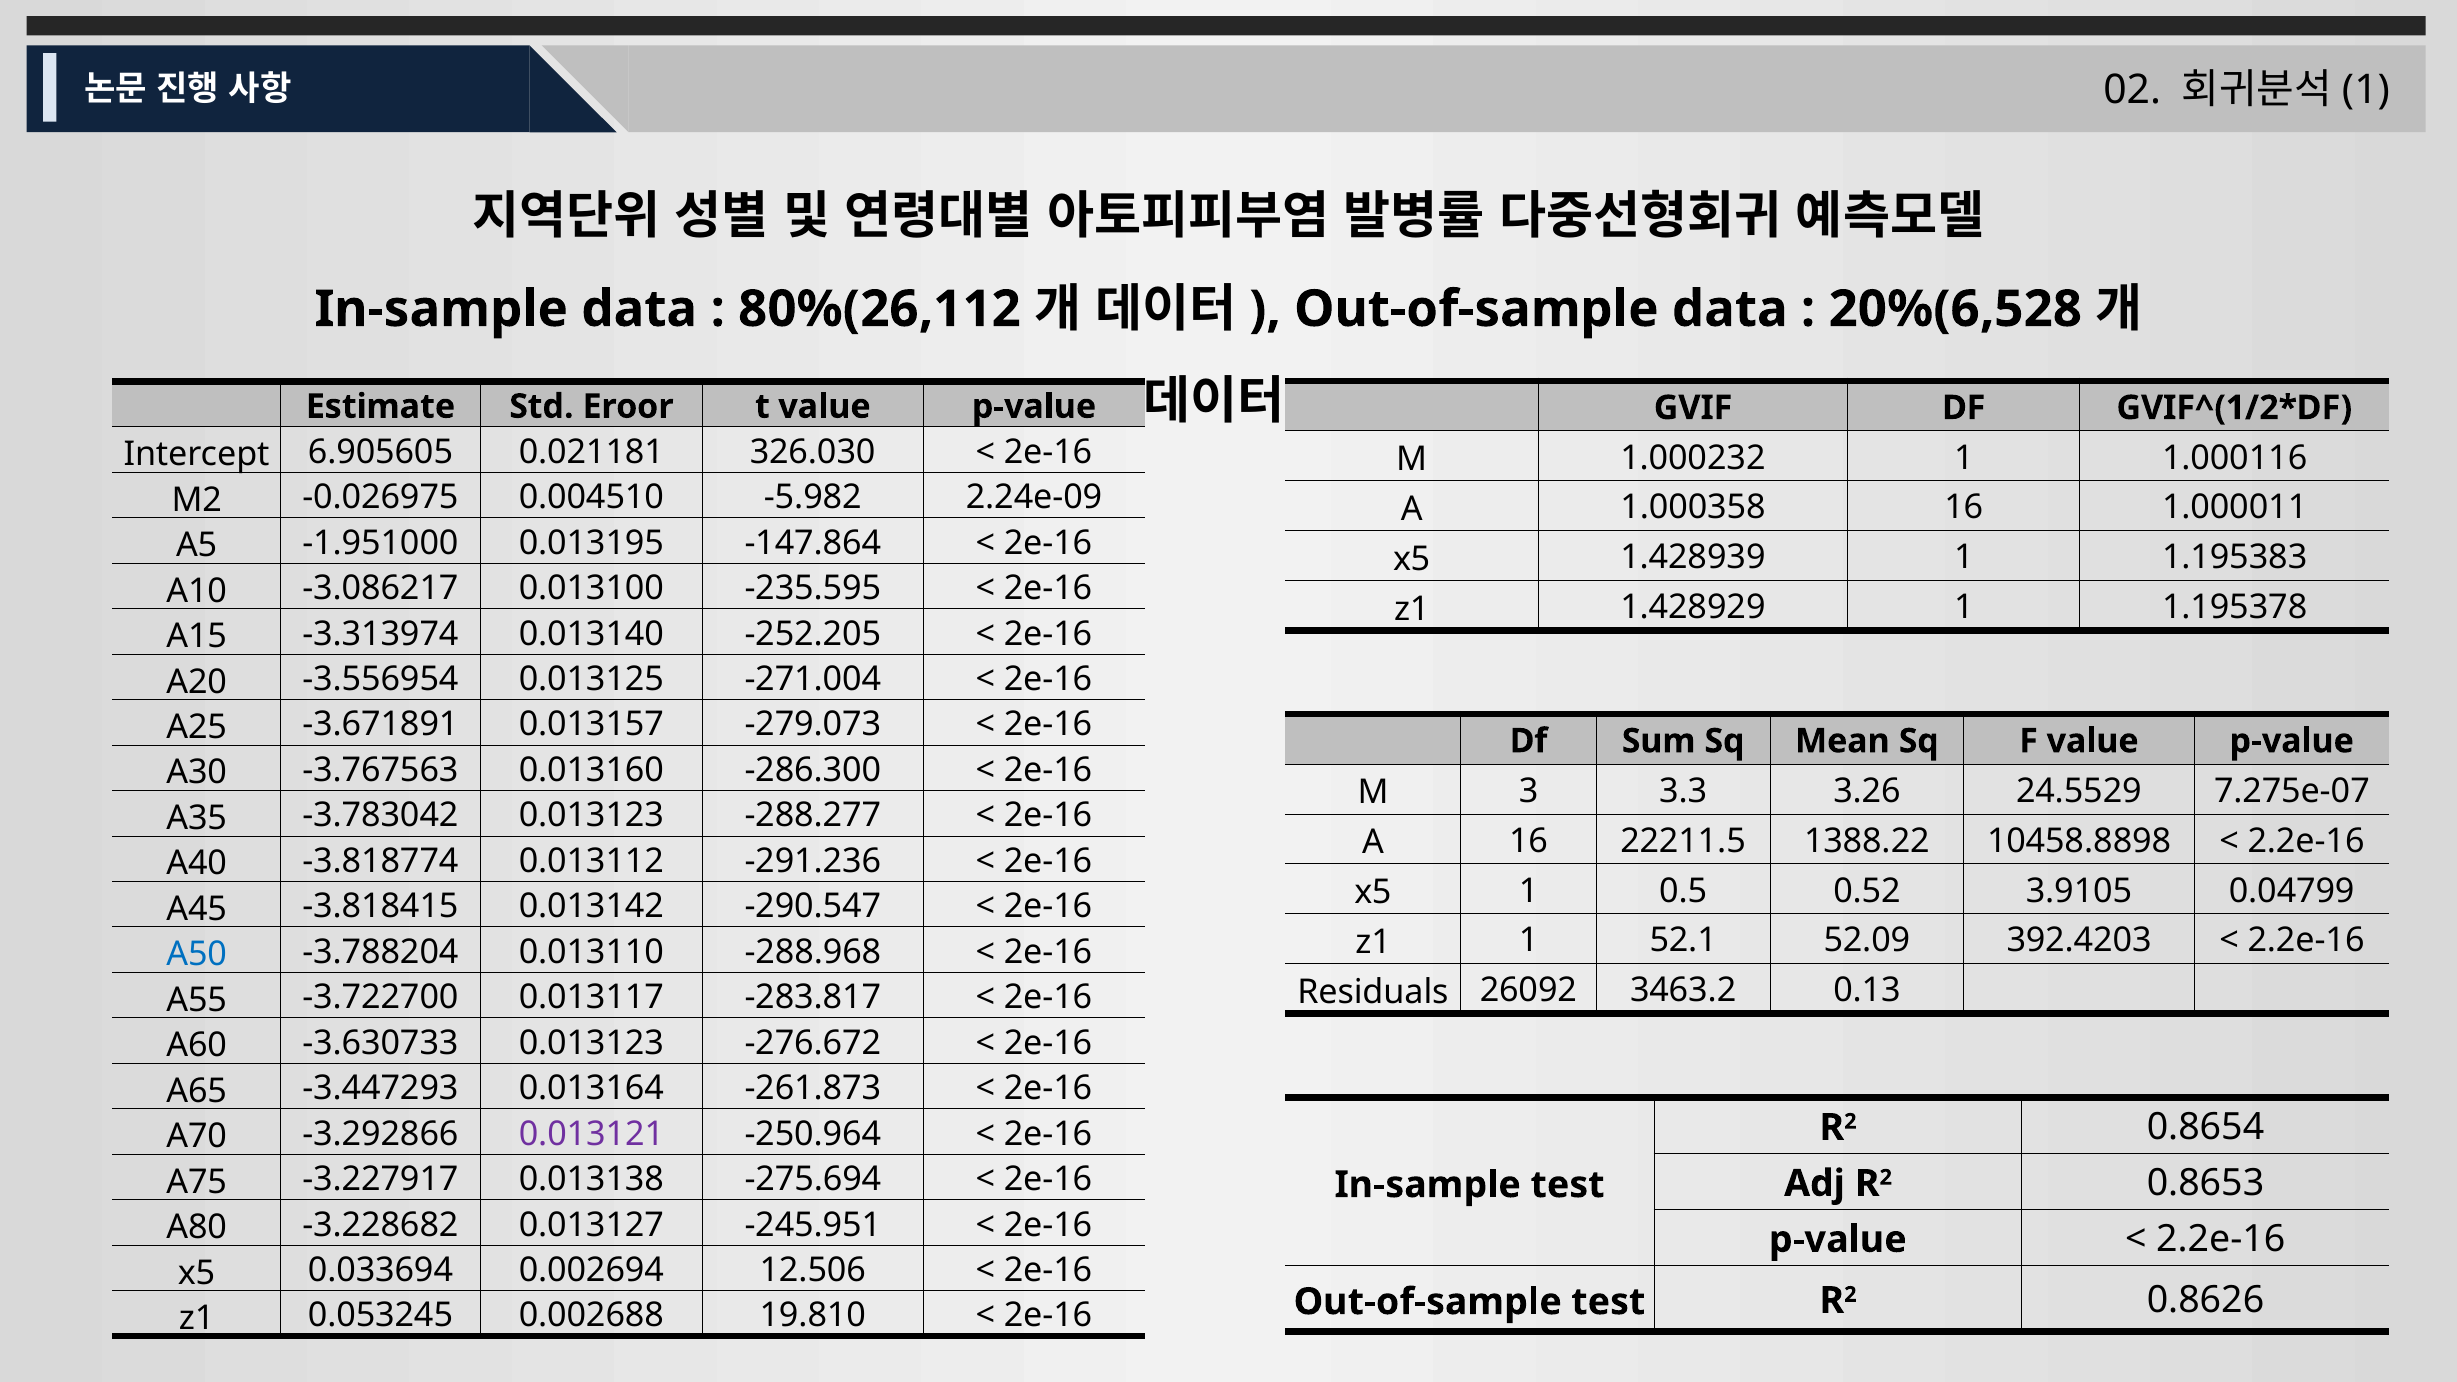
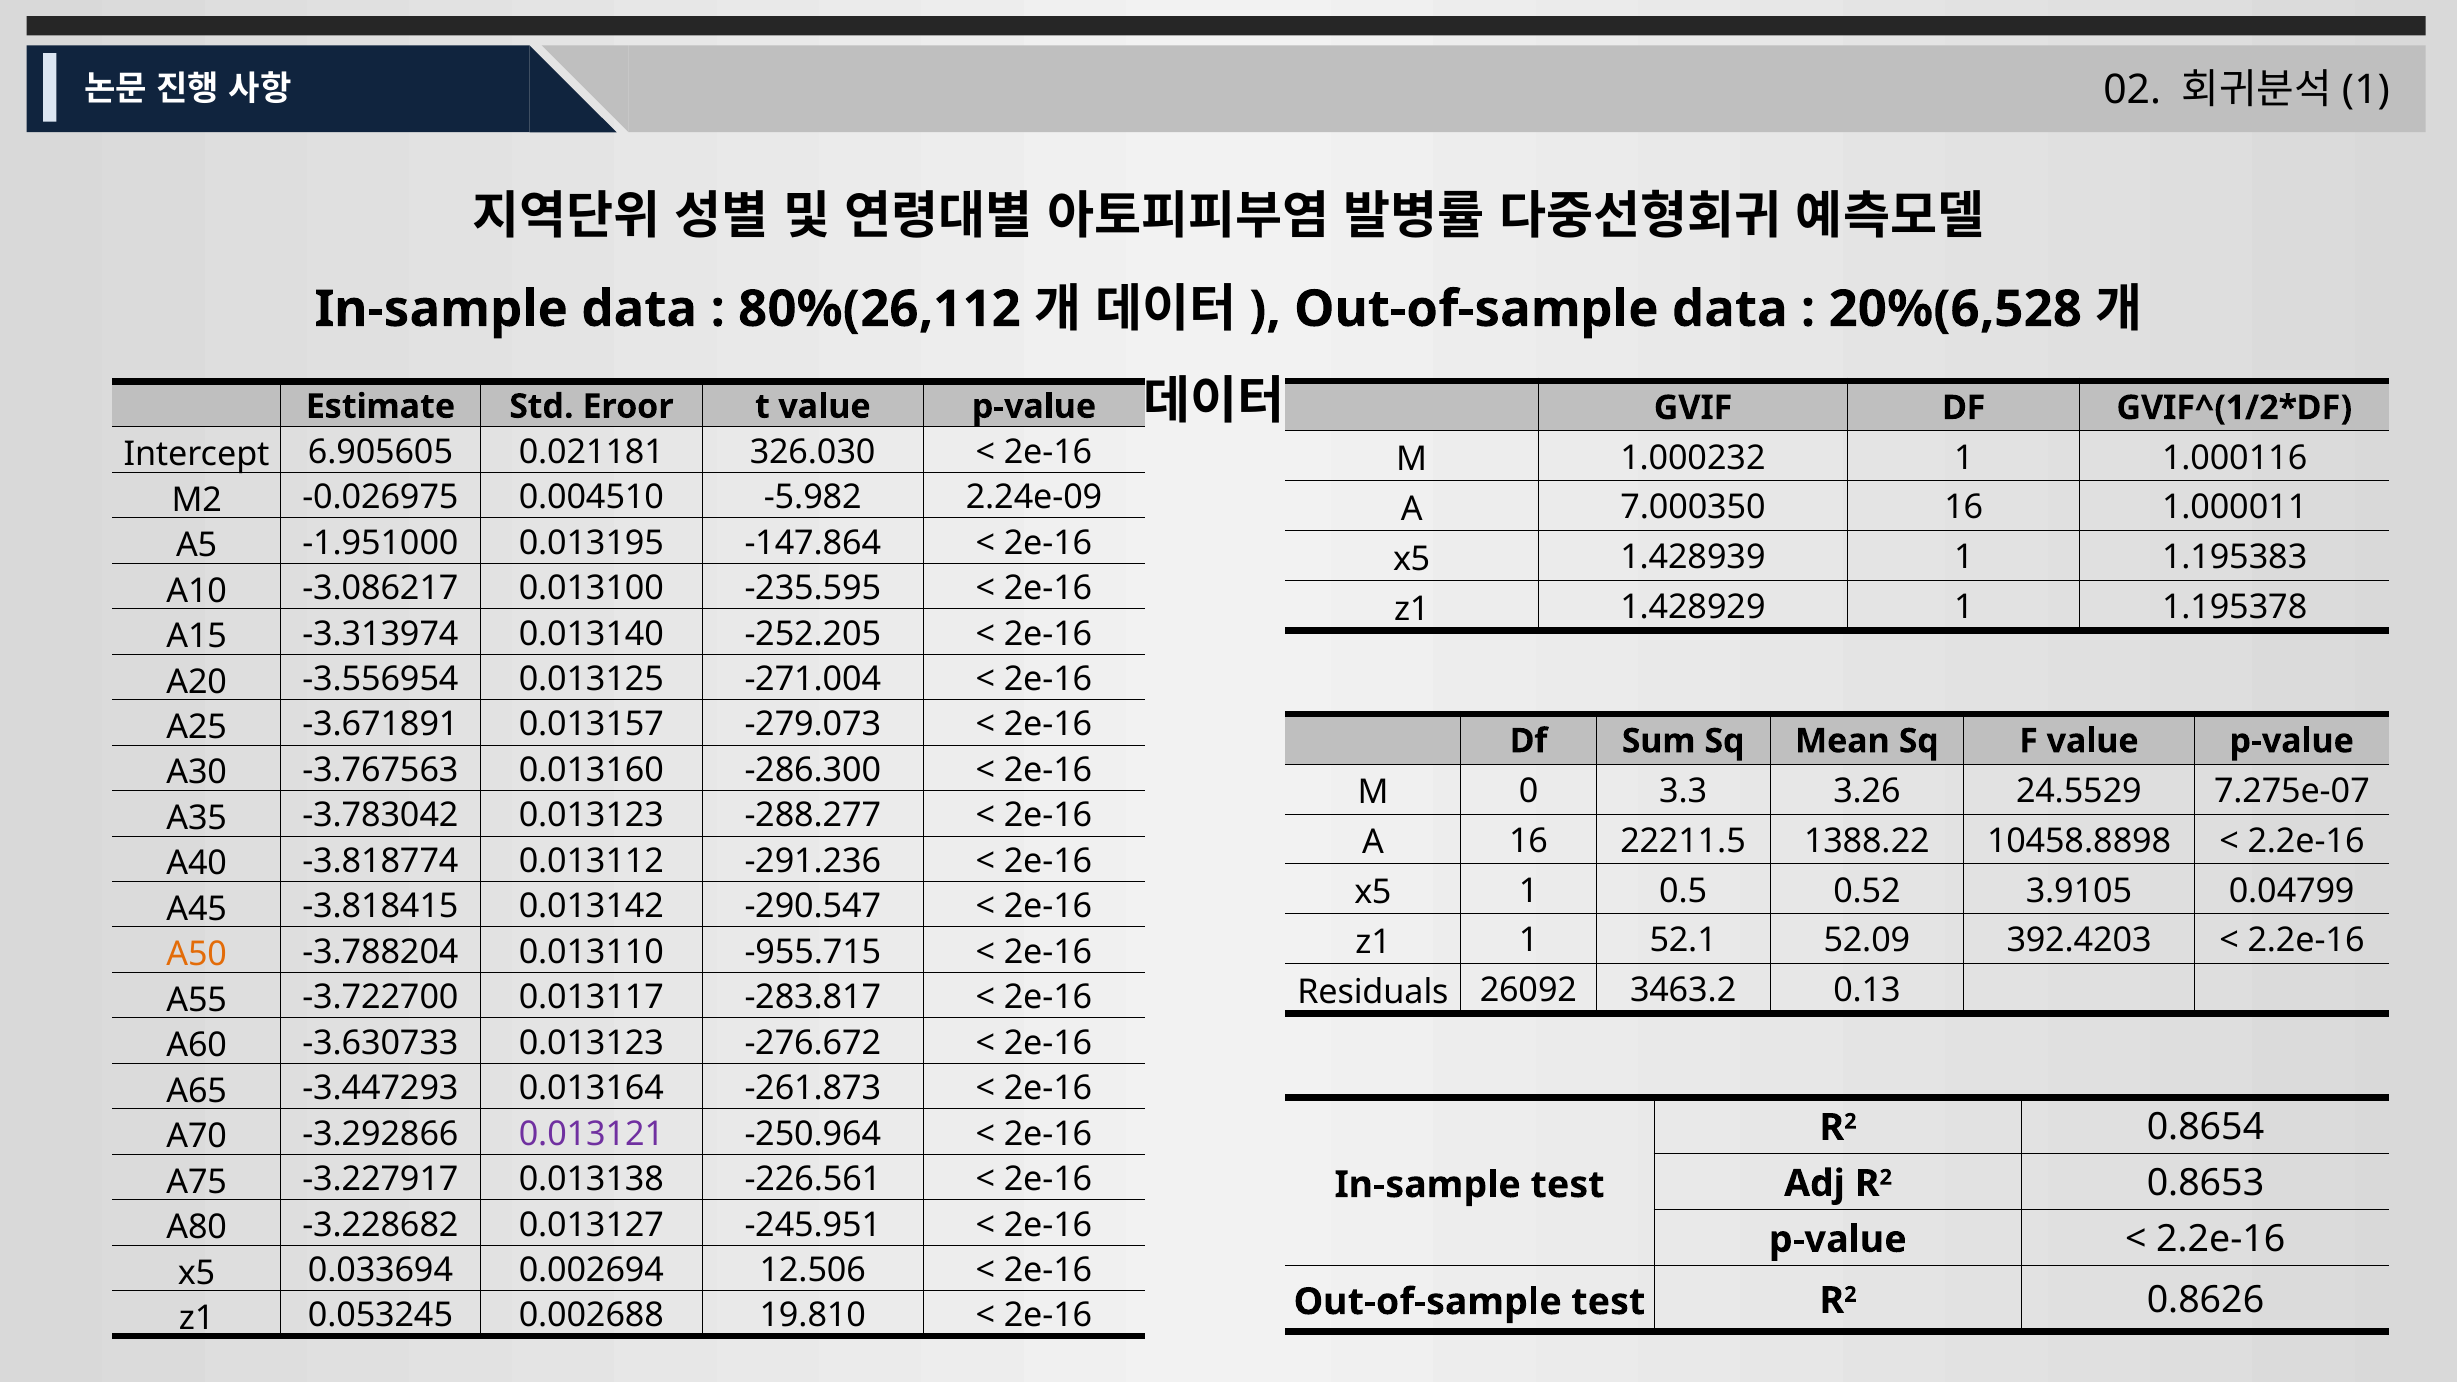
1.000358: 1.000358 -> 7.000350
3: 3 -> 0
A50 colour: blue -> orange
-288.968: -288.968 -> -955.715
-275.694: -275.694 -> -226.561
